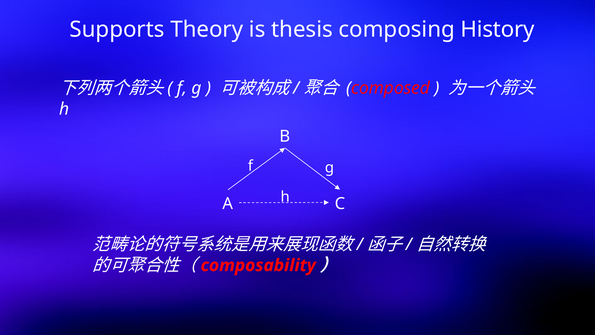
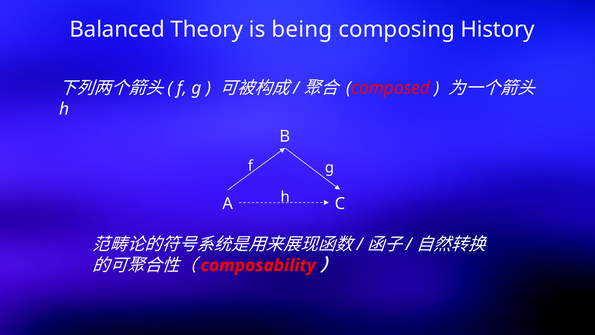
Supports: Supports -> Balanced
thesis: thesis -> being
